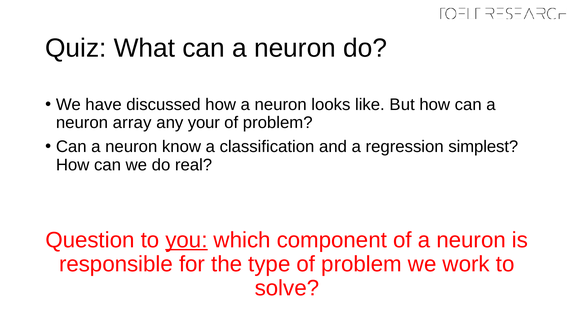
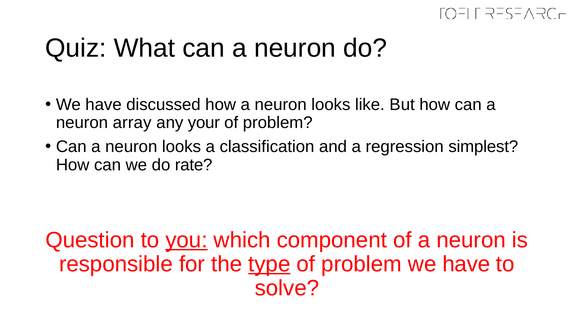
Can a neuron know: know -> looks
real: real -> rate
type underline: none -> present
problem we work: work -> have
